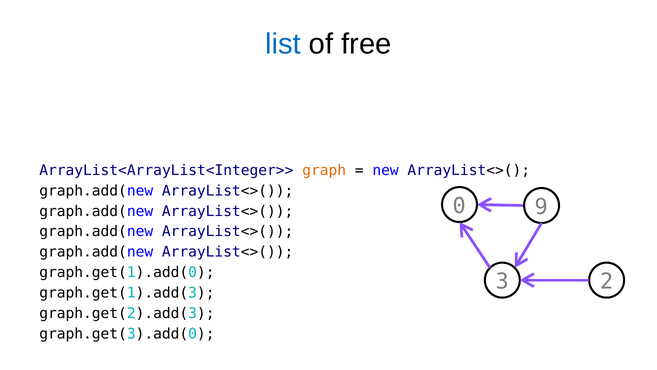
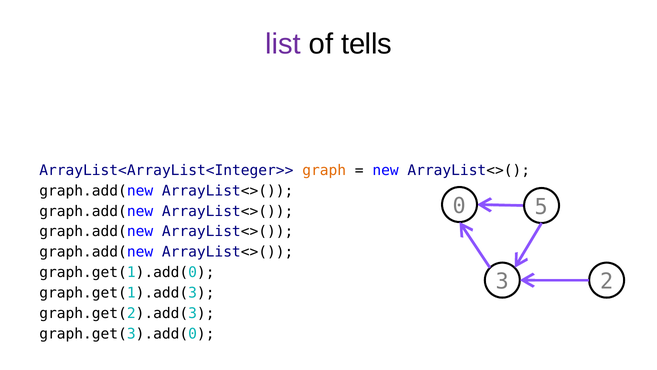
list colour: blue -> purple
free: free -> tells
9: 9 -> 5
